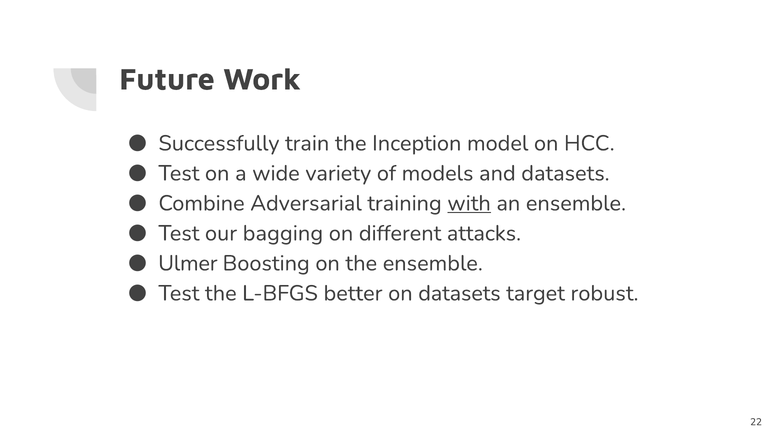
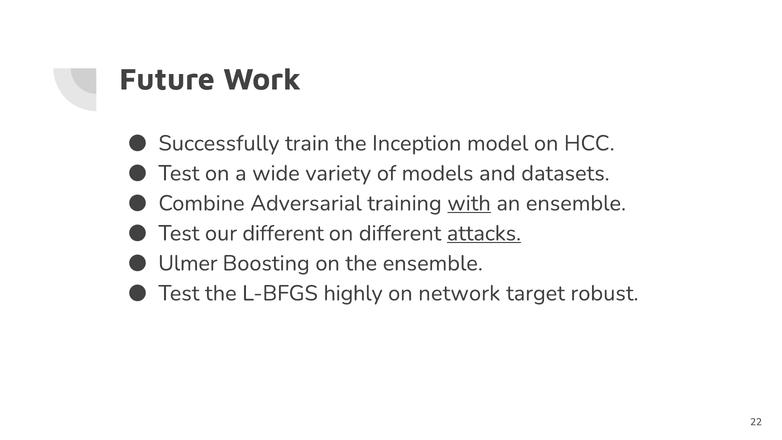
our bagging: bagging -> different
attacks underline: none -> present
better: better -> highly
on datasets: datasets -> network
